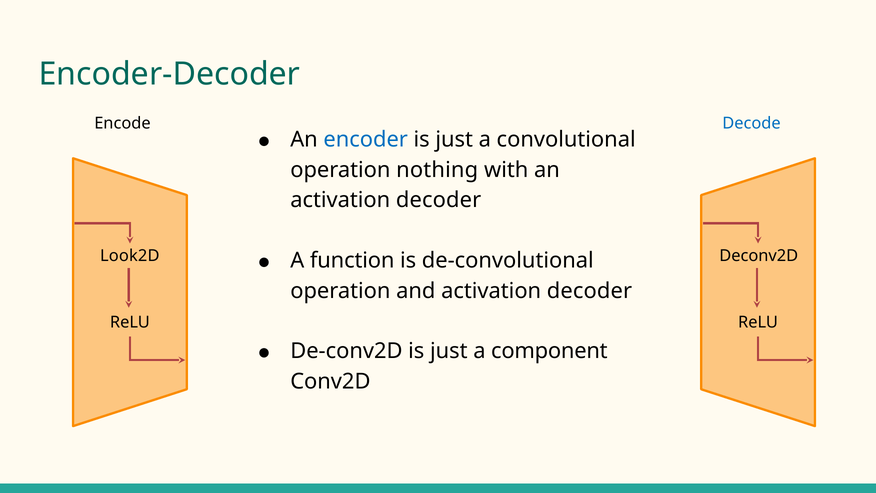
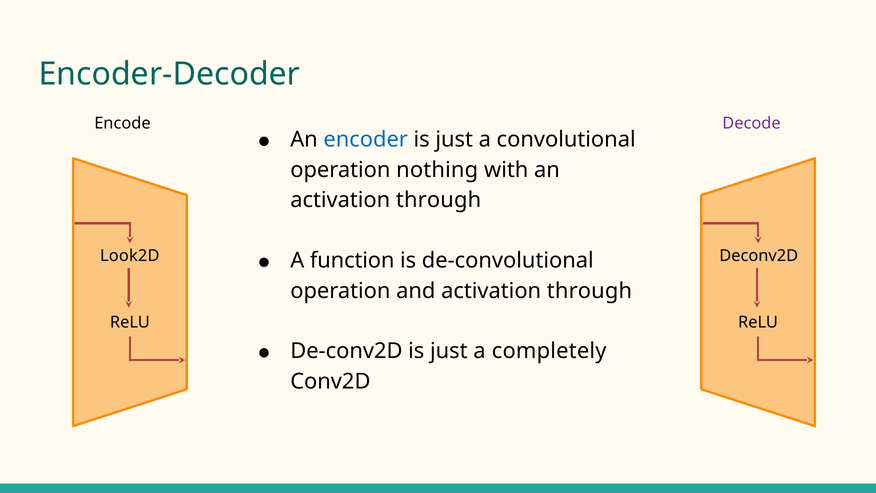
Decode colour: blue -> purple
decoder at (439, 200): decoder -> through
and activation decoder: decoder -> through
component: component -> completely
